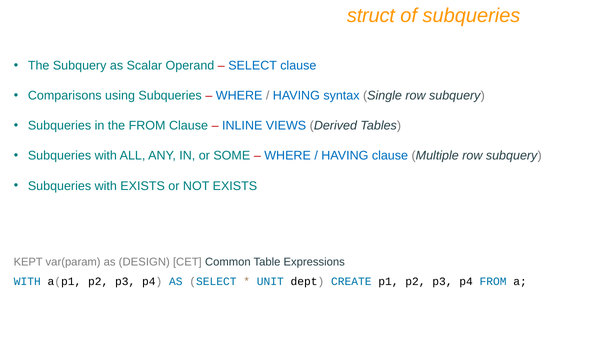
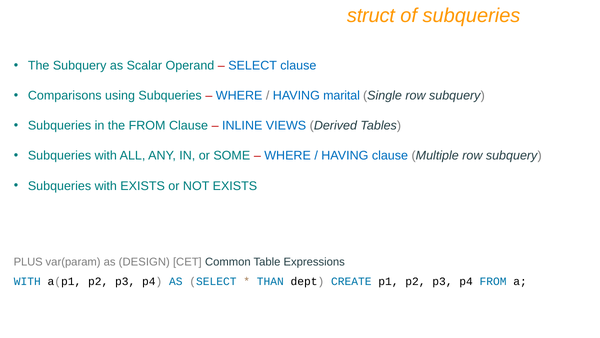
syntax: syntax -> marital
KEPT: KEPT -> PLUS
UNIT: UNIT -> THAN
